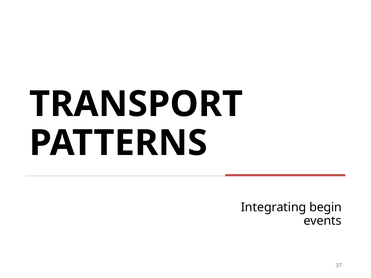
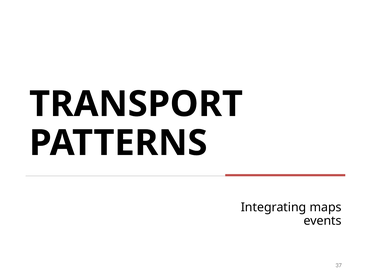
begin: begin -> maps
